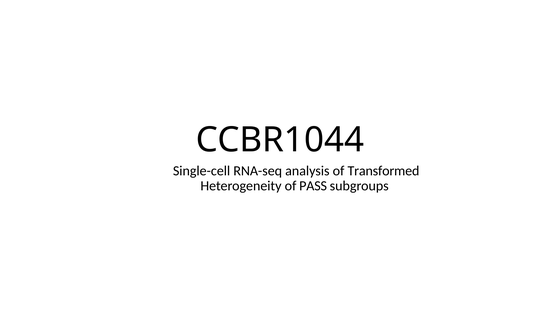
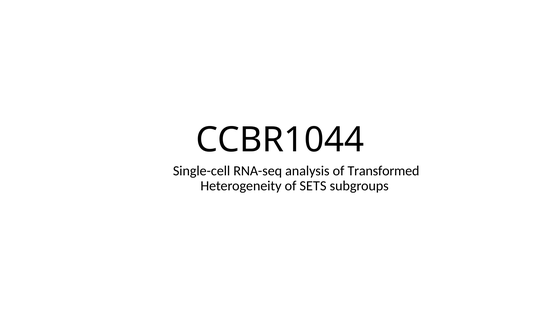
PASS: PASS -> SETS
